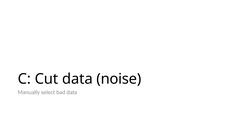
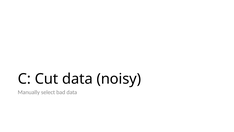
noise: noise -> noisy
